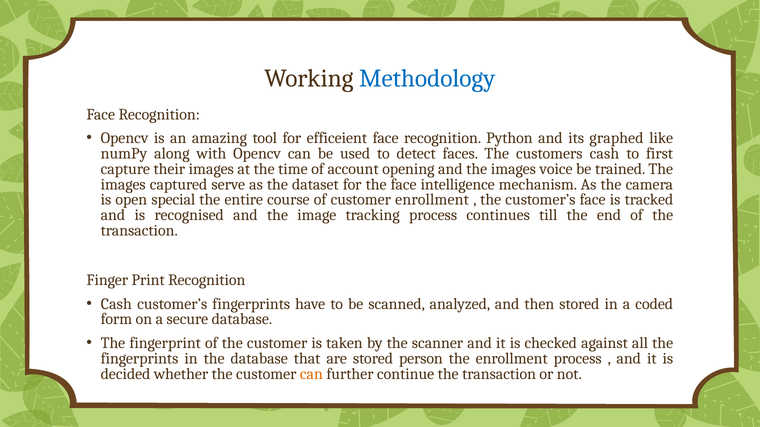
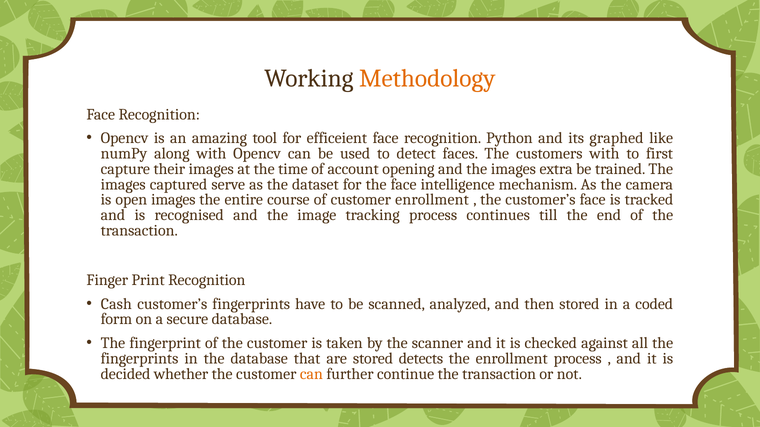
Methodology colour: blue -> orange
customers cash: cash -> with
voice: voice -> extra
open special: special -> images
person: person -> detects
